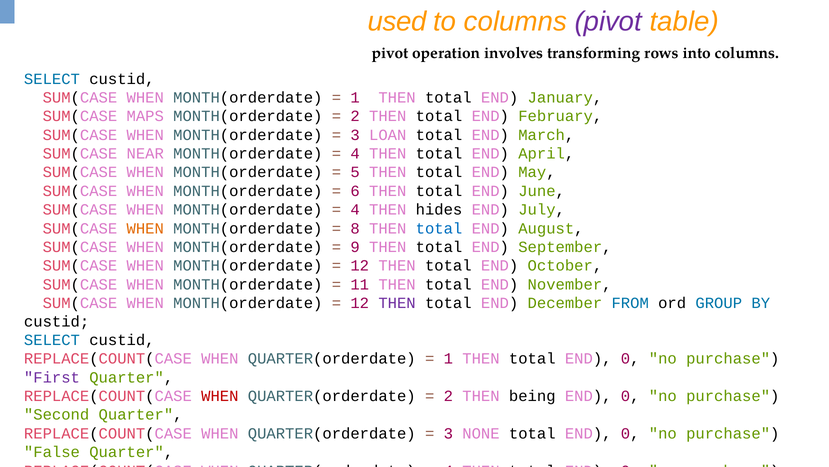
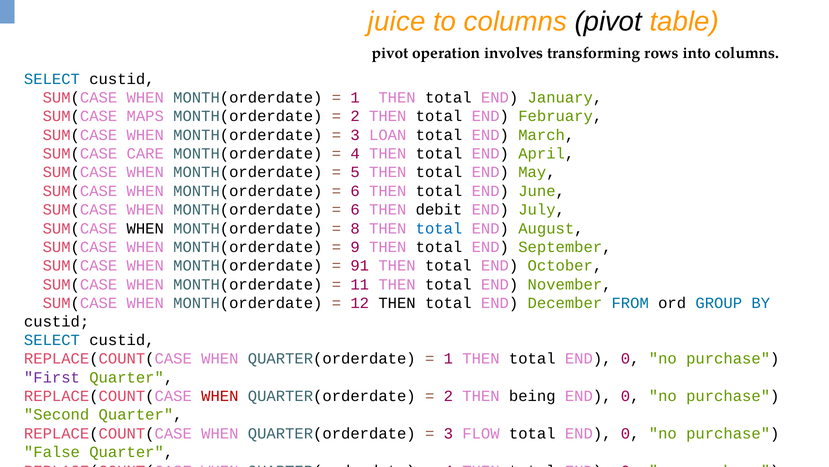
used: used -> juice
pivot at (608, 22) colour: purple -> black
NEAR: NEAR -> CARE
4 at (355, 209): 4 -> 6
hides: hides -> debit
WHEN at (145, 228) colour: orange -> black
12 at (360, 265): 12 -> 91
THEN at (397, 303) colour: purple -> black
NONE: NONE -> FLOW
